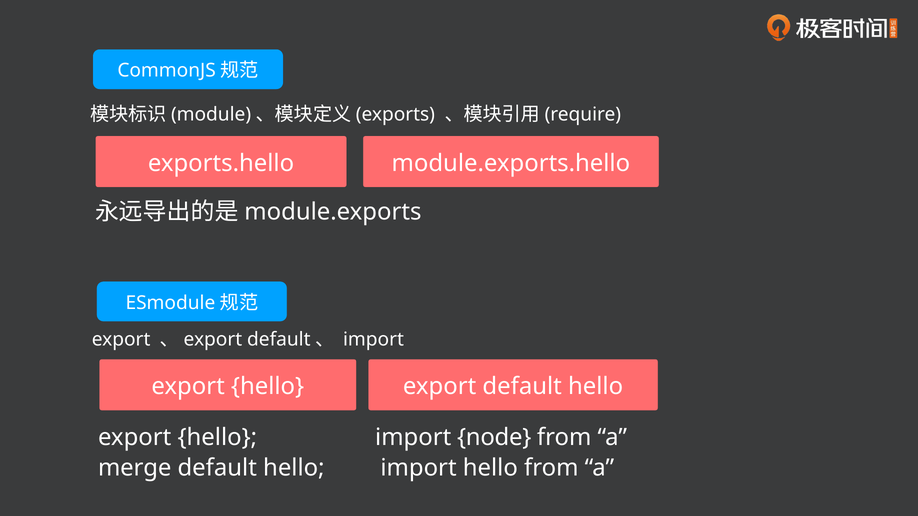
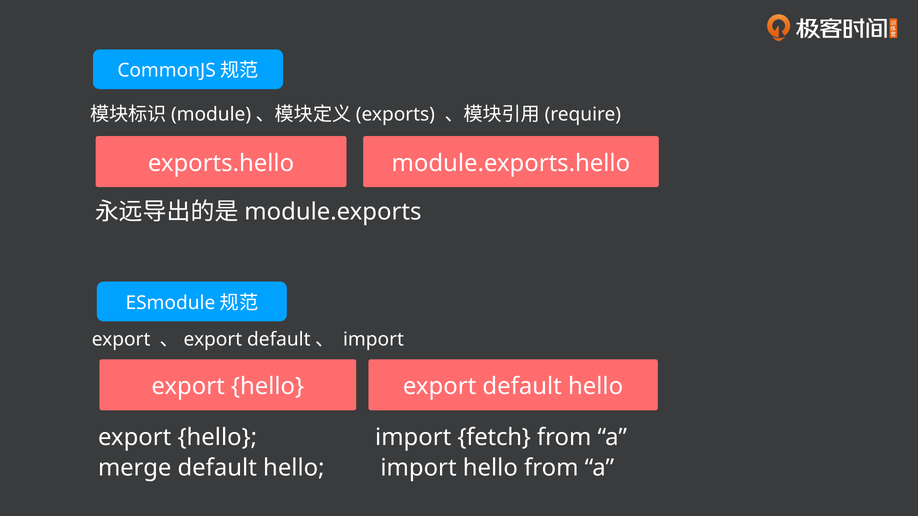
node: node -> fetch
